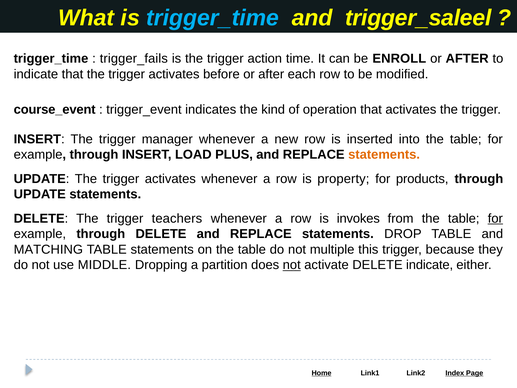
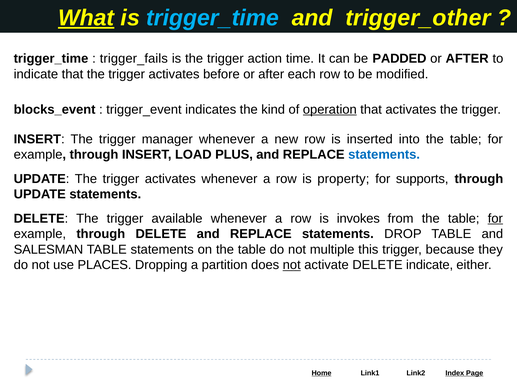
What underline: none -> present
trigger_saleel: trigger_saleel -> trigger_other
ENROLL: ENROLL -> PADDED
course_event: course_event -> blocks_event
operation underline: none -> present
statements at (384, 155) colour: orange -> blue
products: products -> supports
teachers: teachers -> available
MATCHING: MATCHING -> SALESMAN
MIDDLE: MIDDLE -> PLACES
